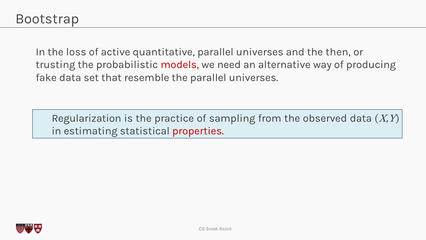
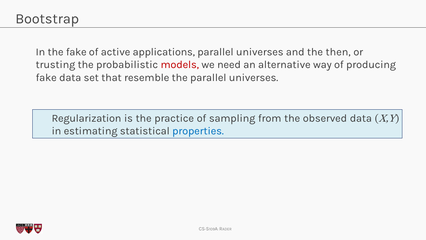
the loss: loss -> fake
quantitative: quantitative -> applications
properties colour: red -> blue
